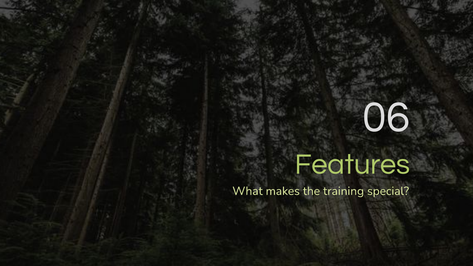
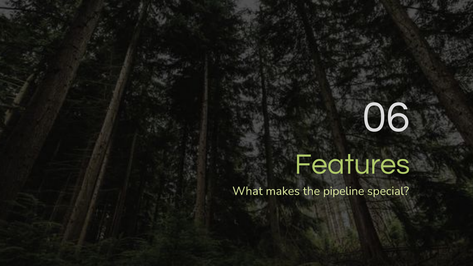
training: training -> pipeline
